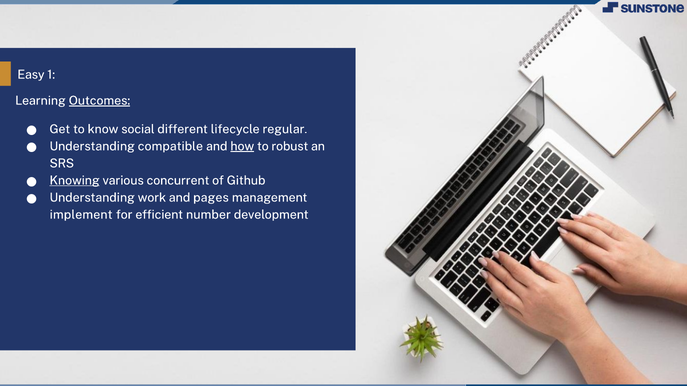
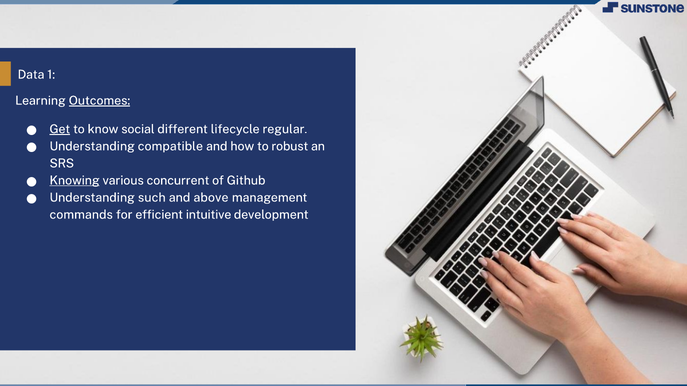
Easy: Easy -> Data
Get underline: none -> present
how underline: present -> none
work: work -> such
pages: pages -> above
implement: implement -> commands
number: number -> intuitive
